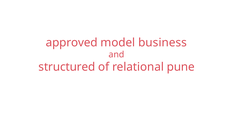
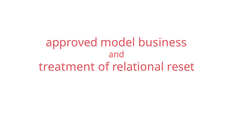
structured: structured -> treatment
pune: pune -> reset
